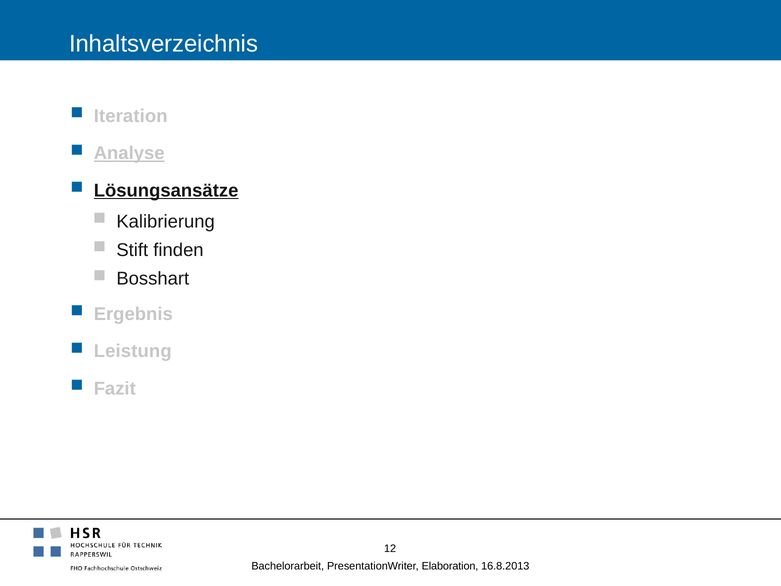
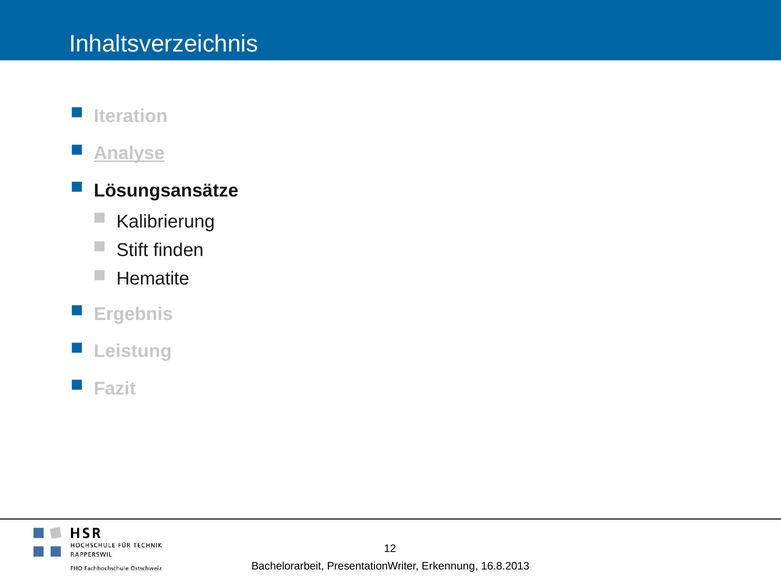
Lösungsansätze underline: present -> none
Bosshart: Bosshart -> Hematite
Elaboration: Elaboration -> Erkennung
